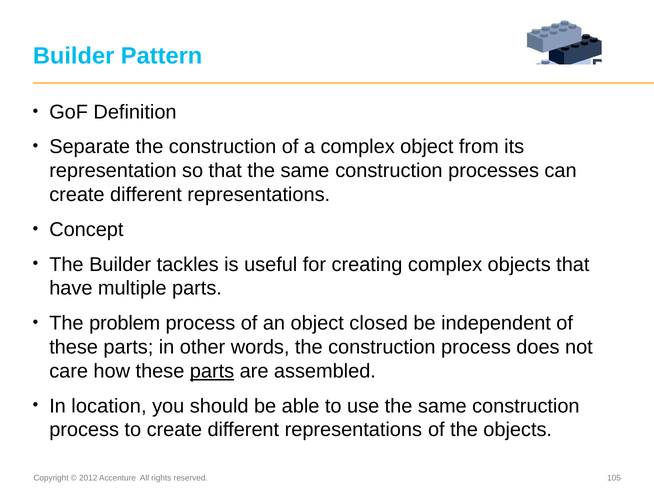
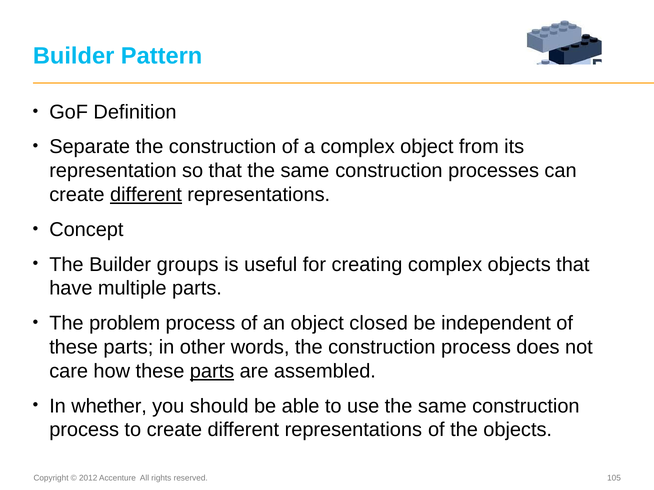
different at (146, 195) underline: none -> present
tackles: tackles -> groups
location: location -> whether
